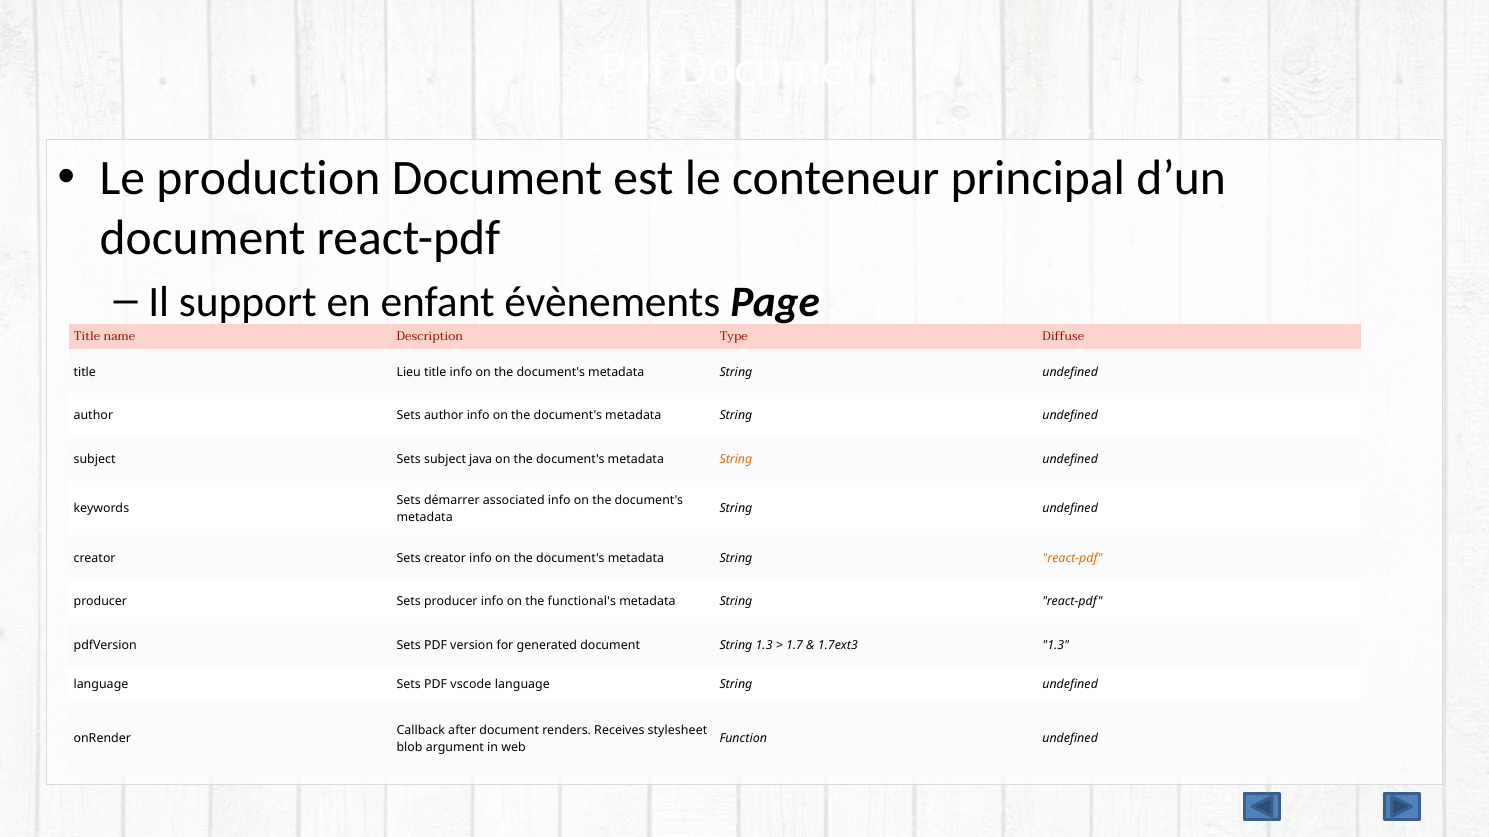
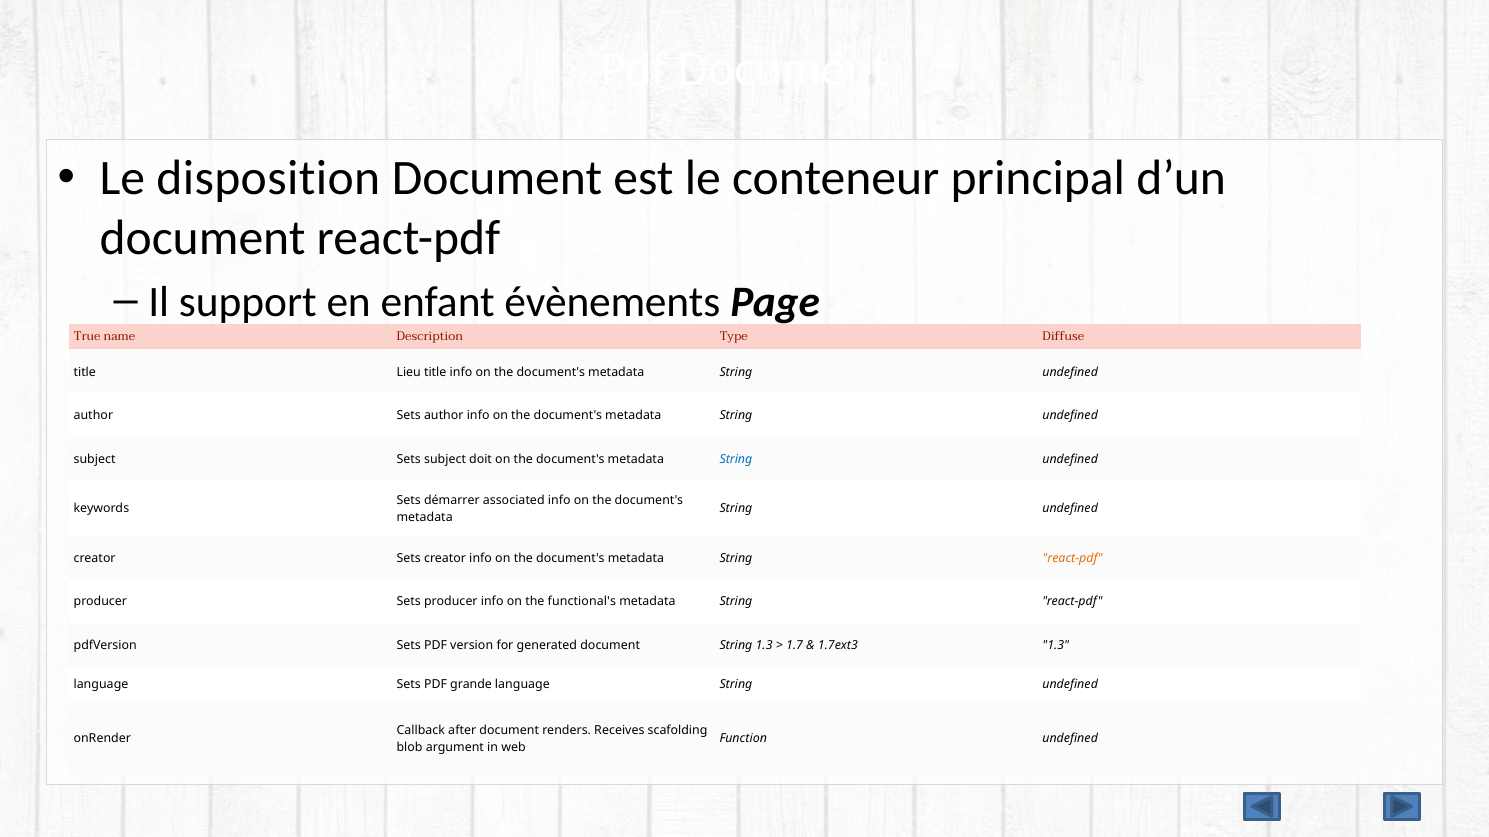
production: production -> disposition
Title at (87, 337): Title -> True
java: java -> doit
String at (736, 460) colour: orange -> blue
vscode: vscode -> grande
stylesheet: stylesheet -> scafolding
